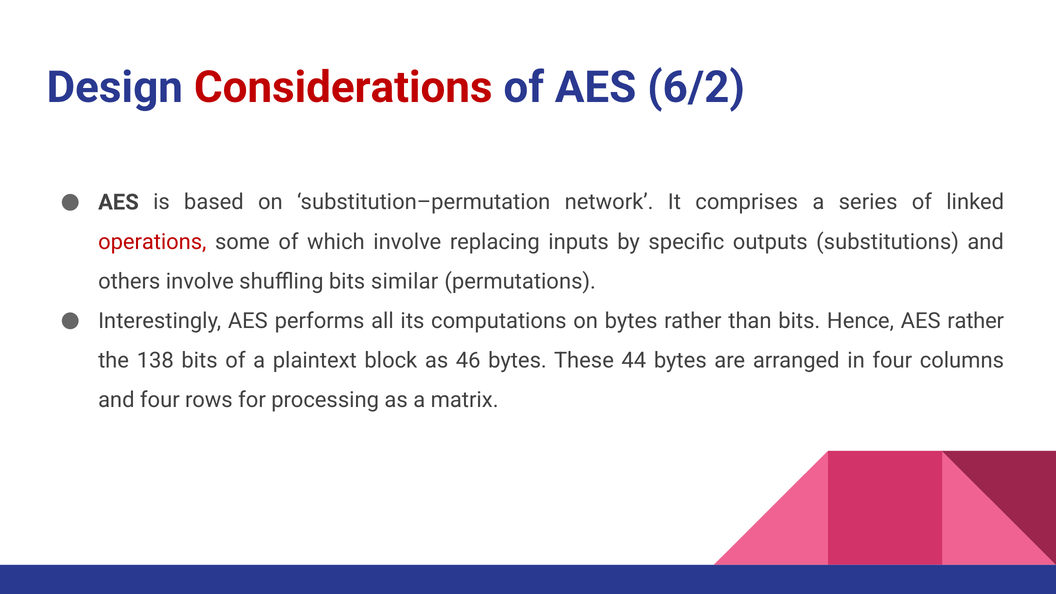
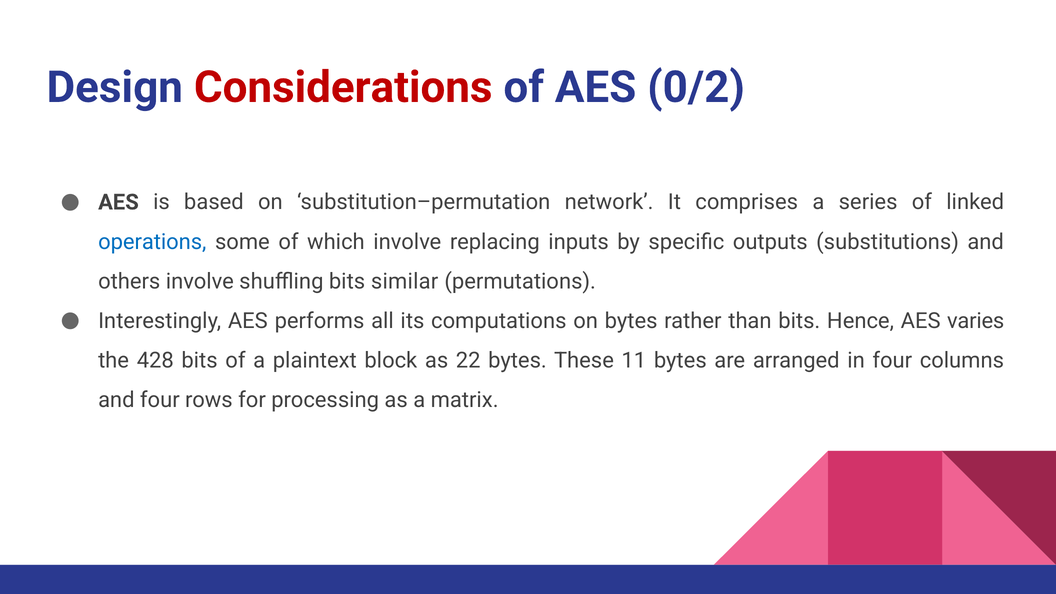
6/2: 6/2 -> 0/2
operations colour: red -> blue
AES rather: rather -> varies
138: 138 -> 428
46: 46 -> 22
44: 44 -> 11
